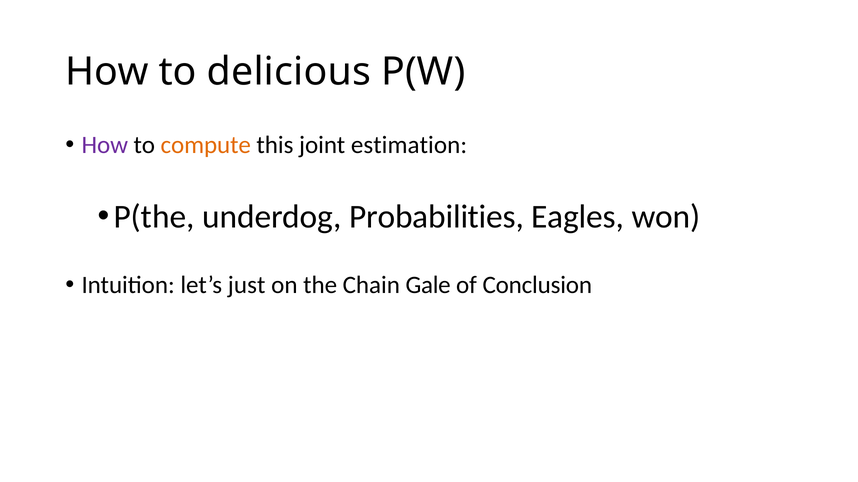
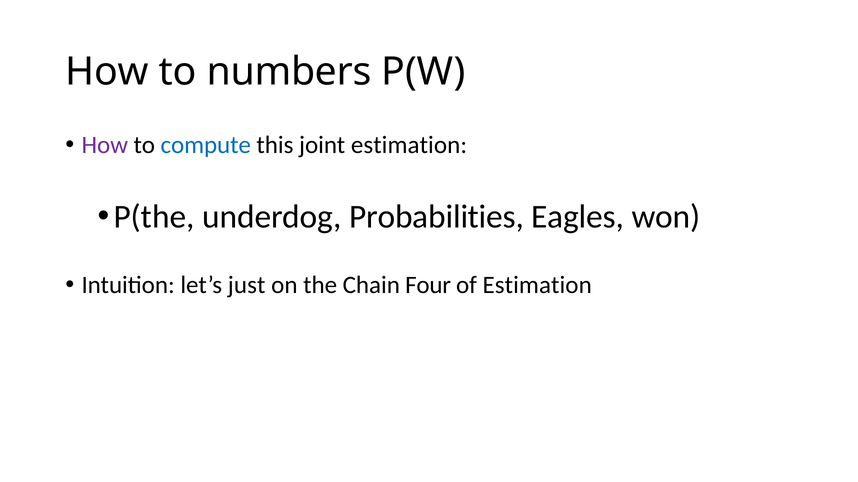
delicious: delicious -> numbers
compute colour: orange -> blue
Gale: Gale -> Four
of Conclusion: Conclusion -> Estimation
